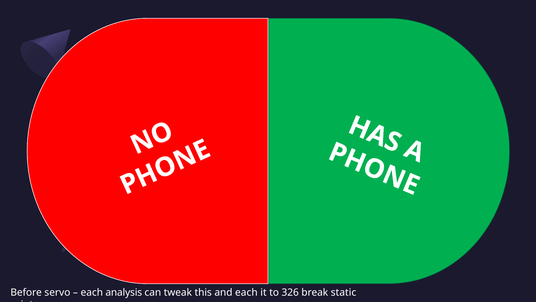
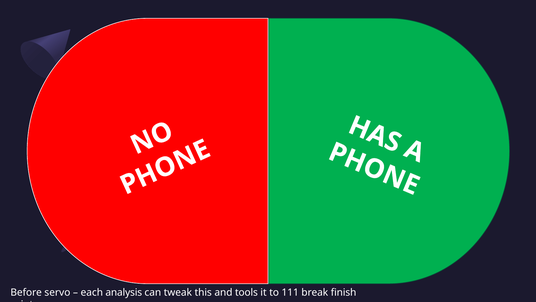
and each: each -> tools
326: 326 -> 111
static: static -> finish
